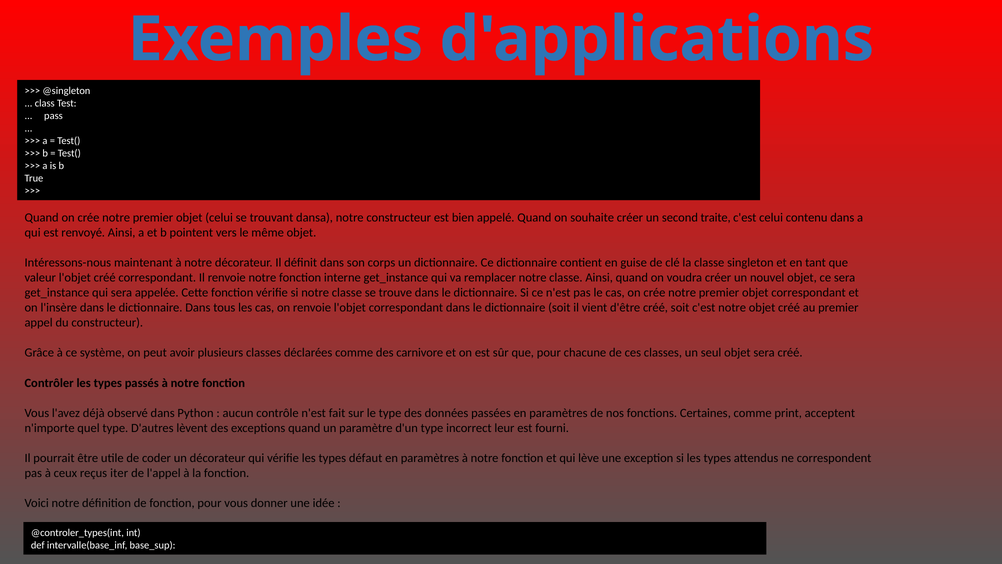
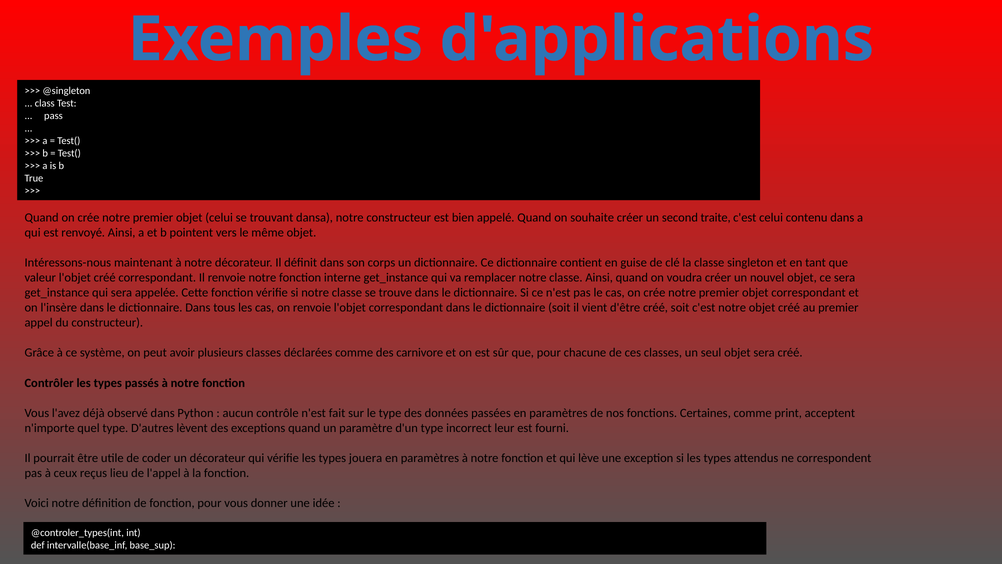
défaut: défaut -> jouera
iter: iter -> lieu
